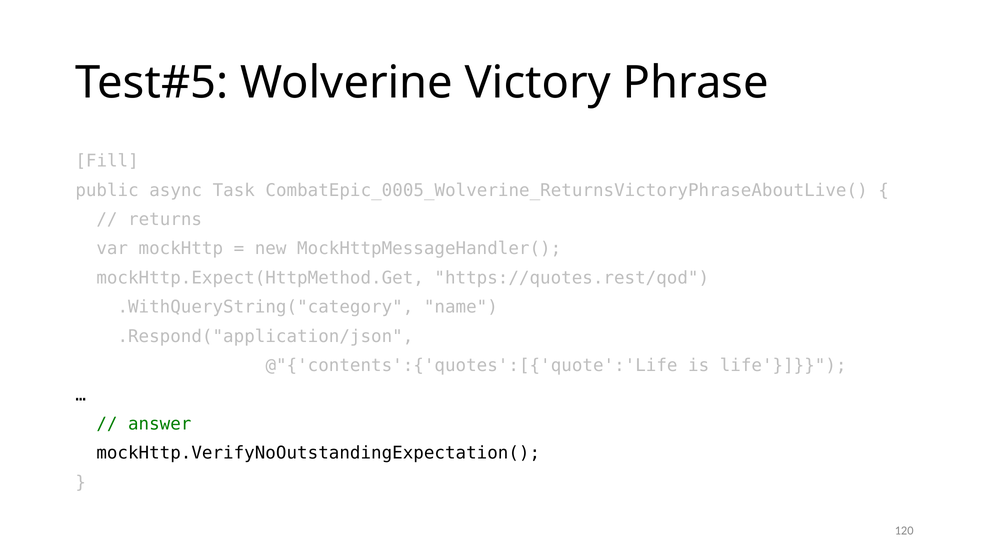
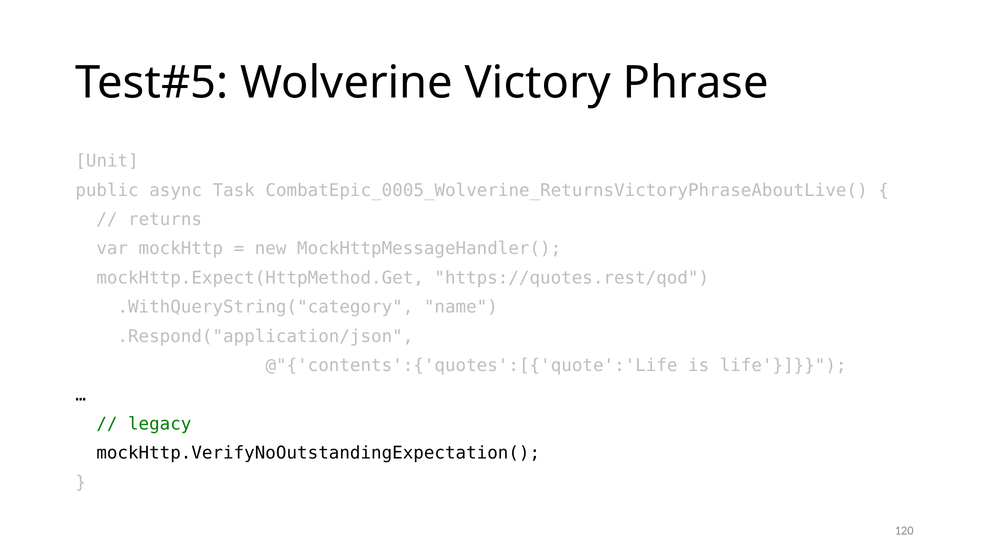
Fill: Fill -> Unit
answer: answer -> legacy
